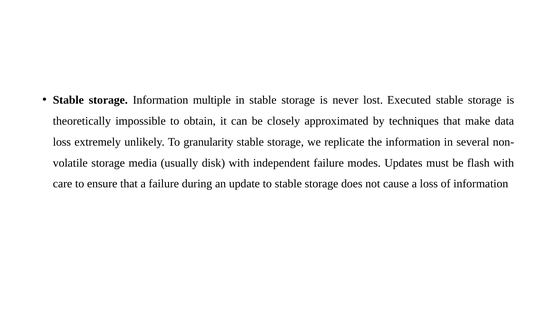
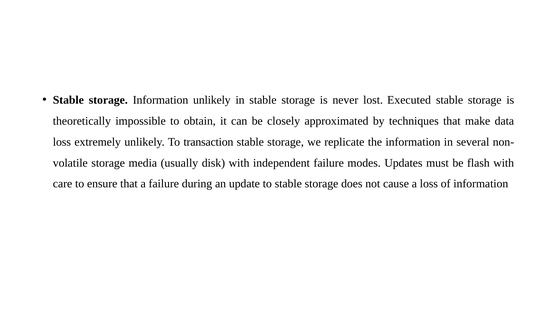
Information multiple: multiple -> unlikely
granularity: granularity -> transaction
